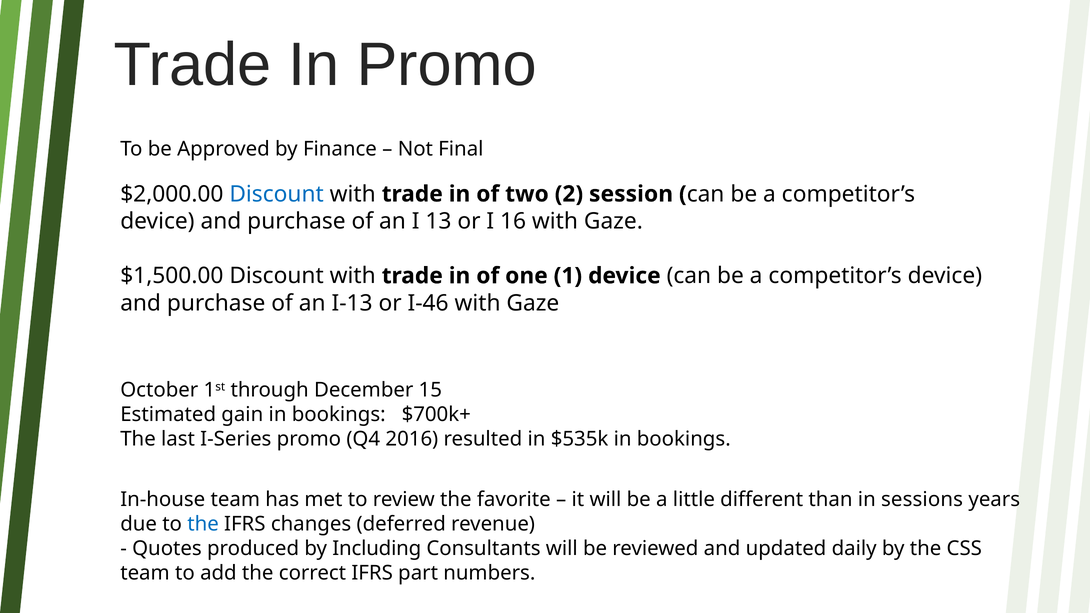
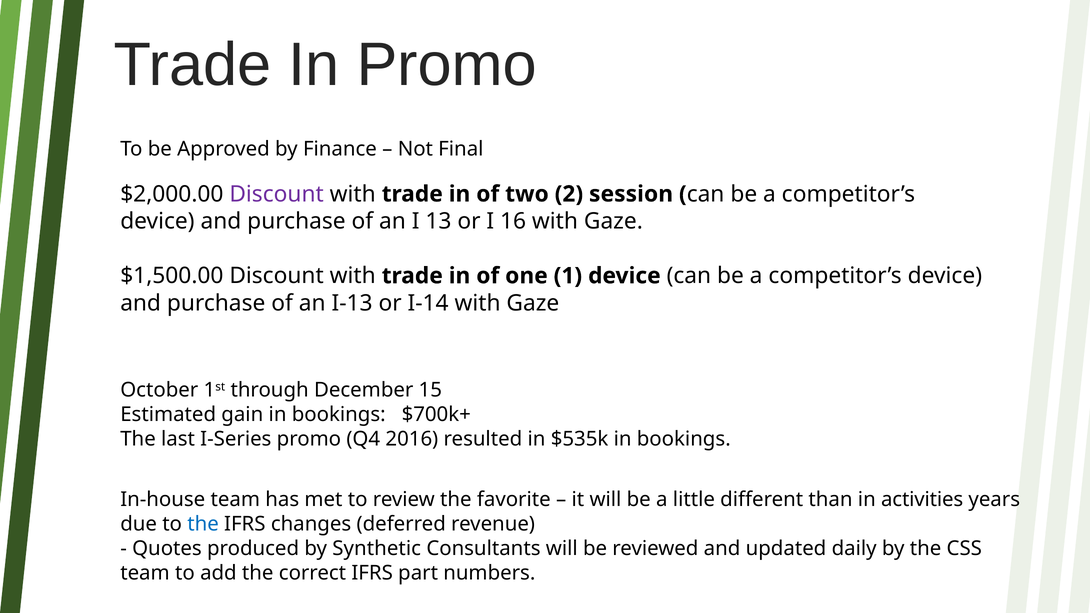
Discount at (277, 194) colour: blue -> purple
I-46: I-46 -> I-14
sessions: sessions -> activities
Including: Including -> Synthetic
